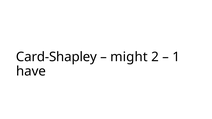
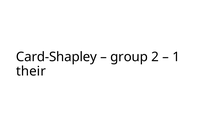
might: might -> group
have: have -> their
